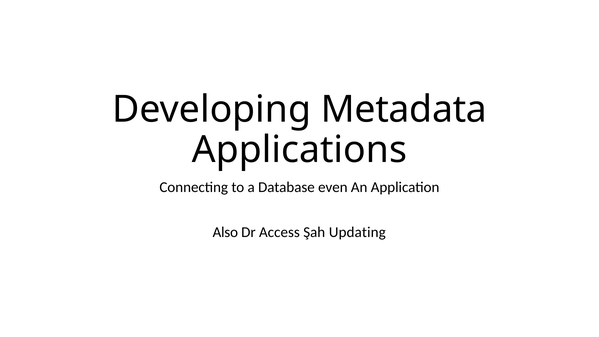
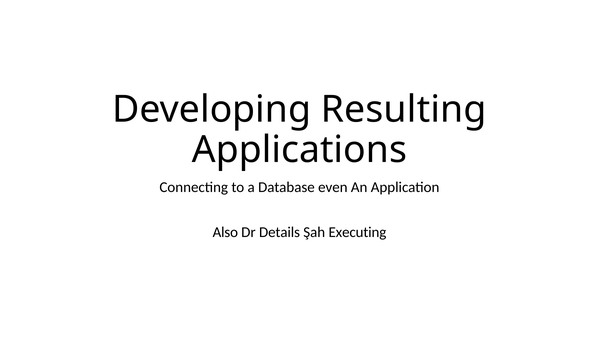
Metadata: Metadata -> Resulting
Access: Access -> Details
Updating: Updating -> Executing
